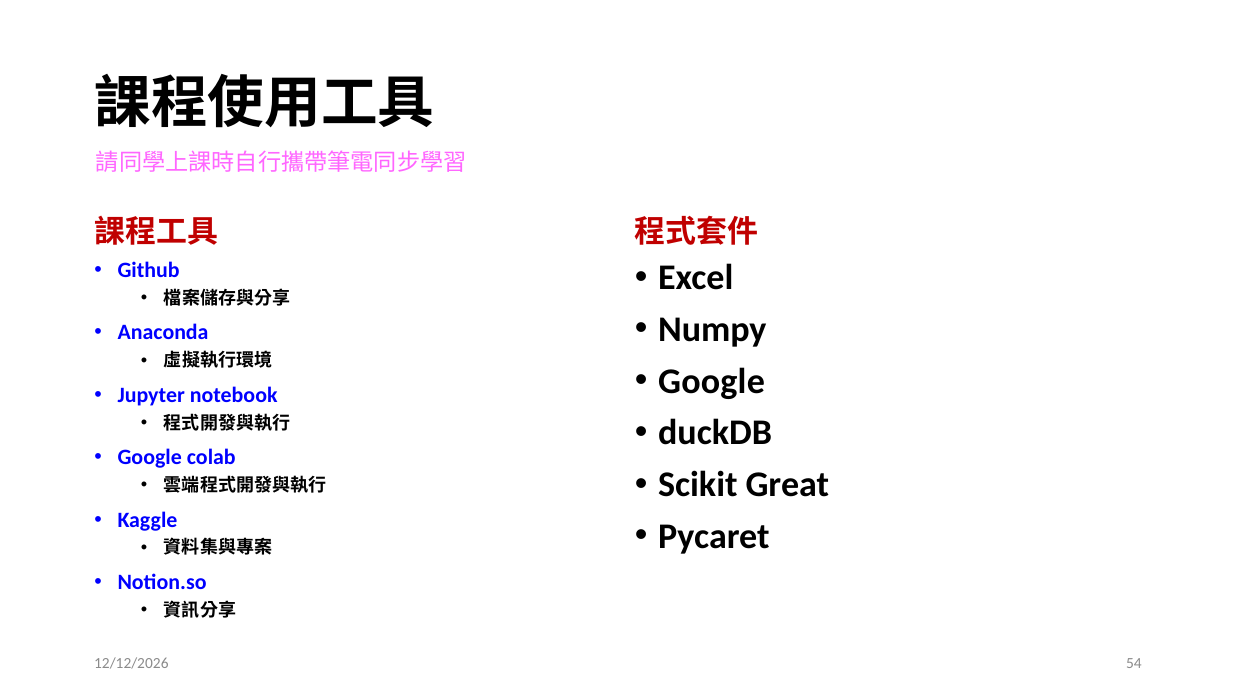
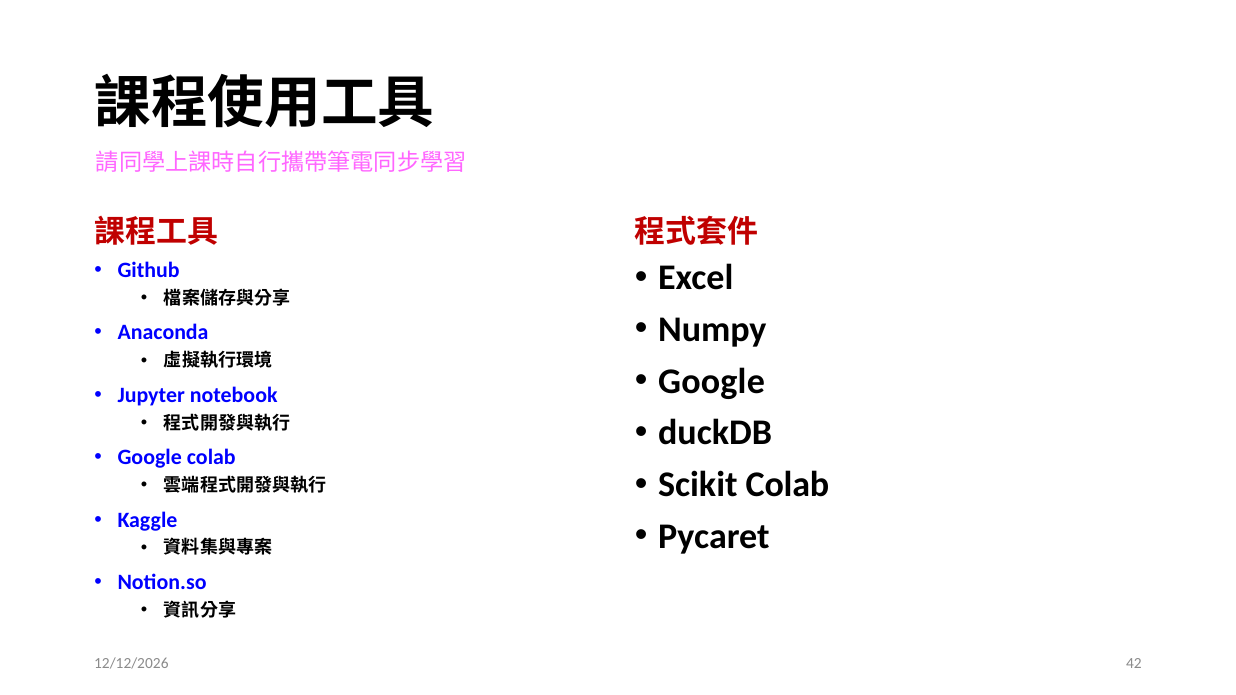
Scikit Great: Great -> Colab
54: 54 -> 42
